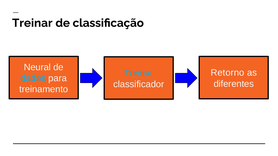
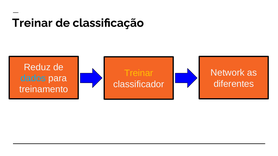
Neural: Neural -> Reduz
Retorno: Retorno -> Network
Treinar at (139, 73) colour: light blue -> yellow
